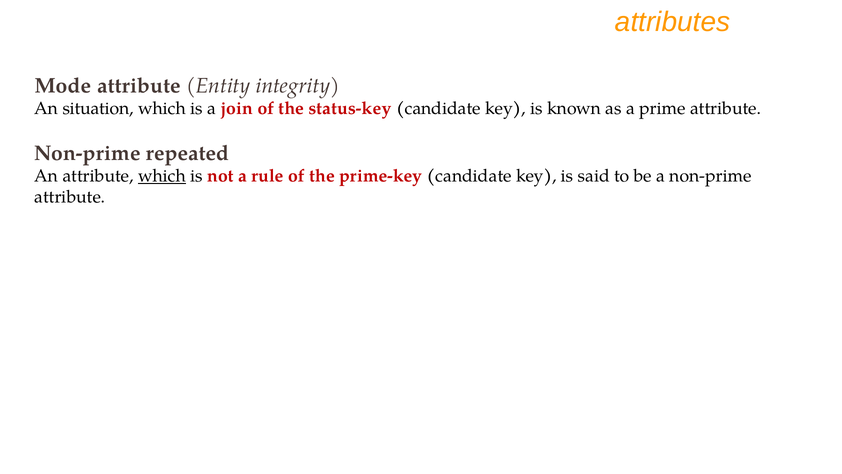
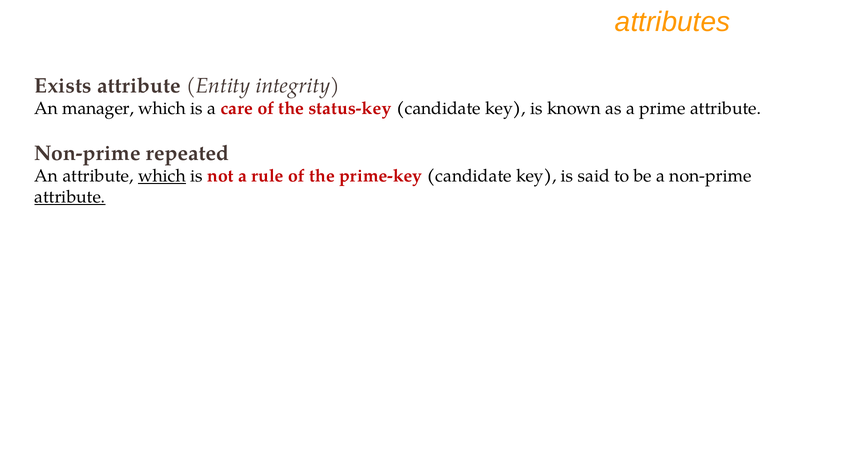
Mode: Mode -> Exists
situation: situation -> manager
join: join -> care
attribute at (70, 197) underline: none -> present
